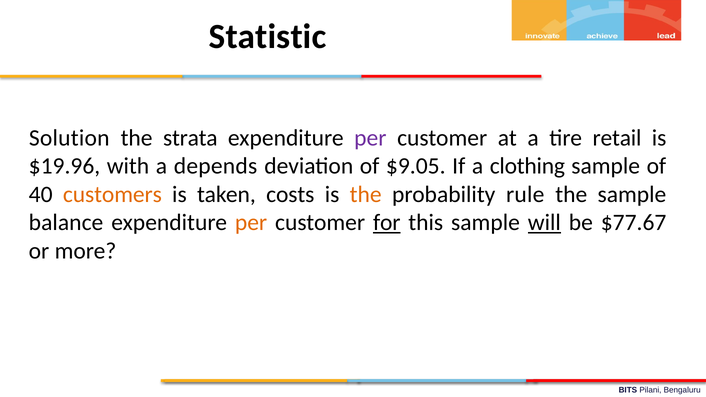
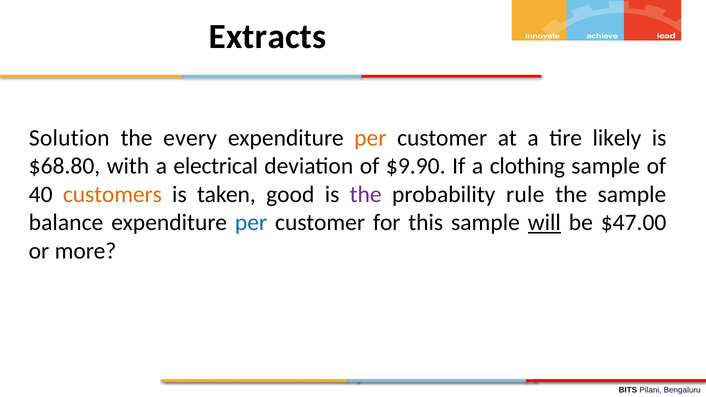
Statistic: Statistic -> Extracts
strata: strata -> every
per at (370, 138) colour: purple -> orange
retail: retail -> likely
$19.96: $19.96 -> $68.80
depends: depends -> electrical
$9.05: $9.05 -> $9.90
costs: costs -> good
the at (366, 194) colour: orange -> purple
per at (251, 223) colour: orange -> blue
for underline: present -> none
$77.67: $77.67 -> $47.00
